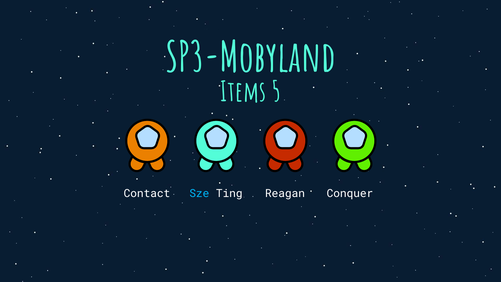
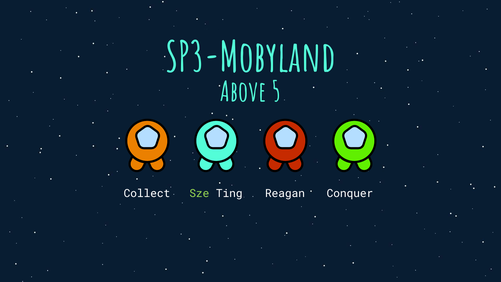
Items: Items -> Above
Contact: Contact -> Collect
Sze colour: light blue -> light green
